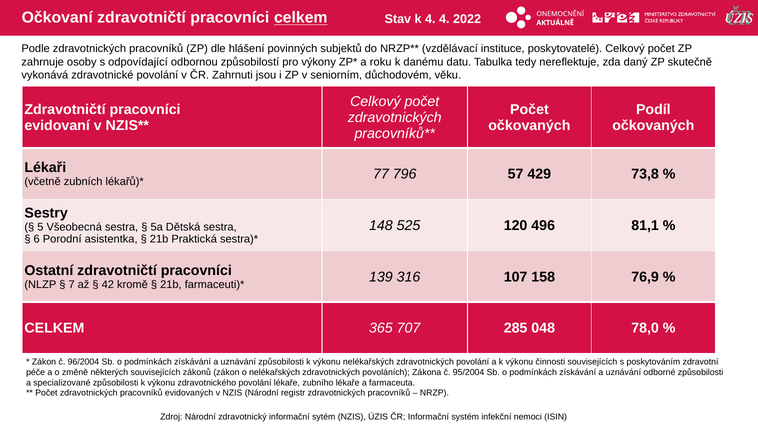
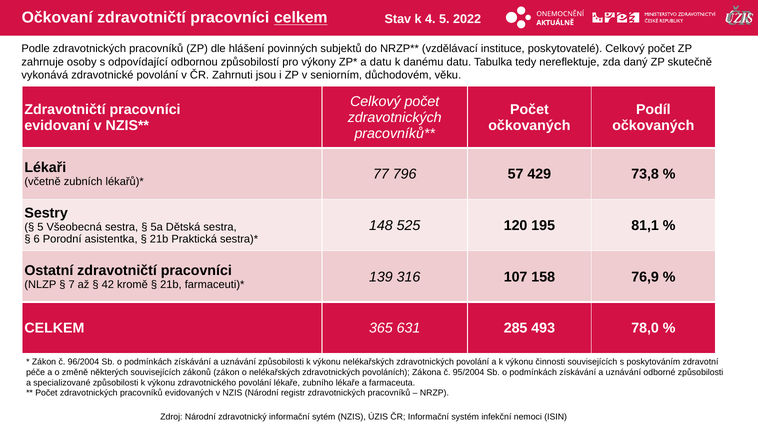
4 4: 4 -> 5
a roku: roku -> datu
496: 496 -> 195
707: 707 -> 631
048: 048 -> 493
